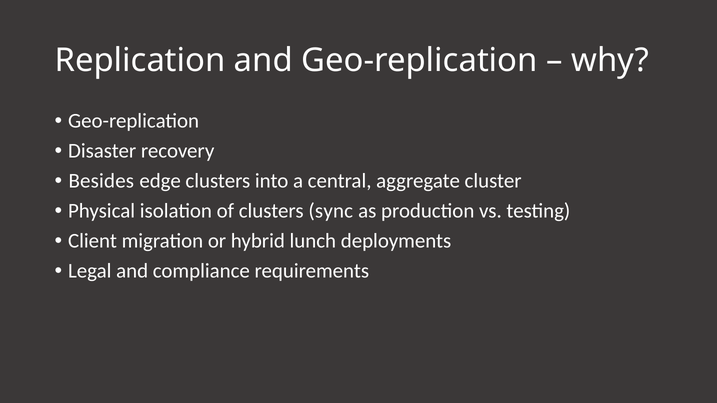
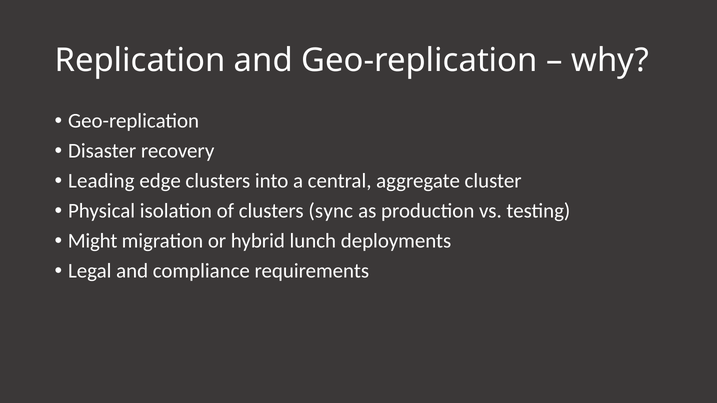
Besides: Besides -> Leading
Client: Client -> Might
